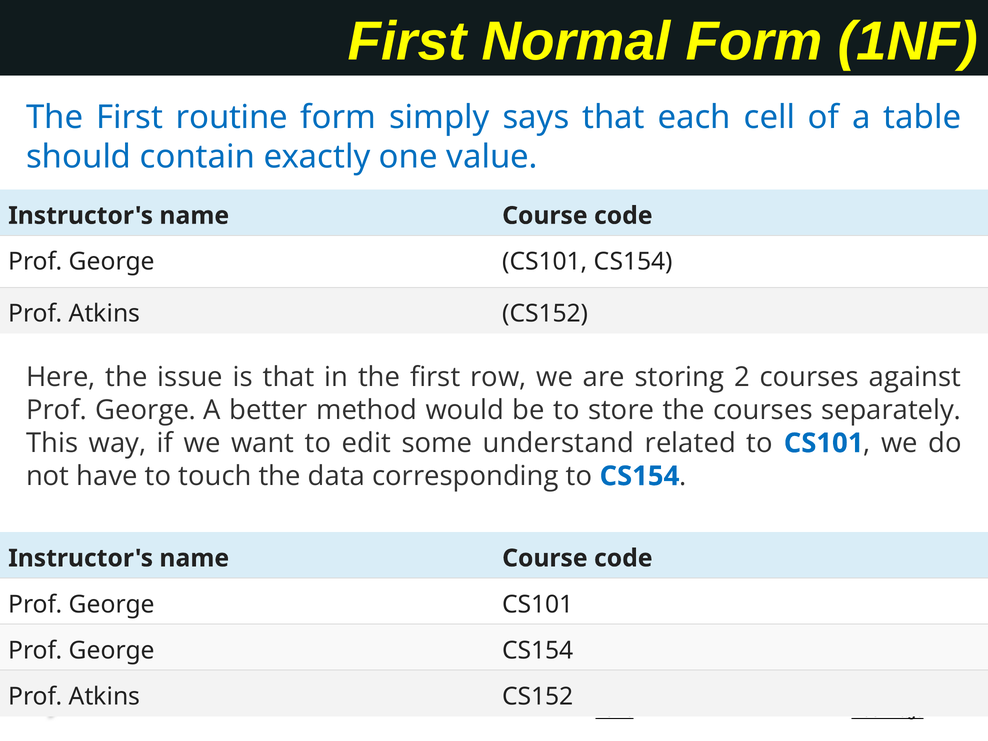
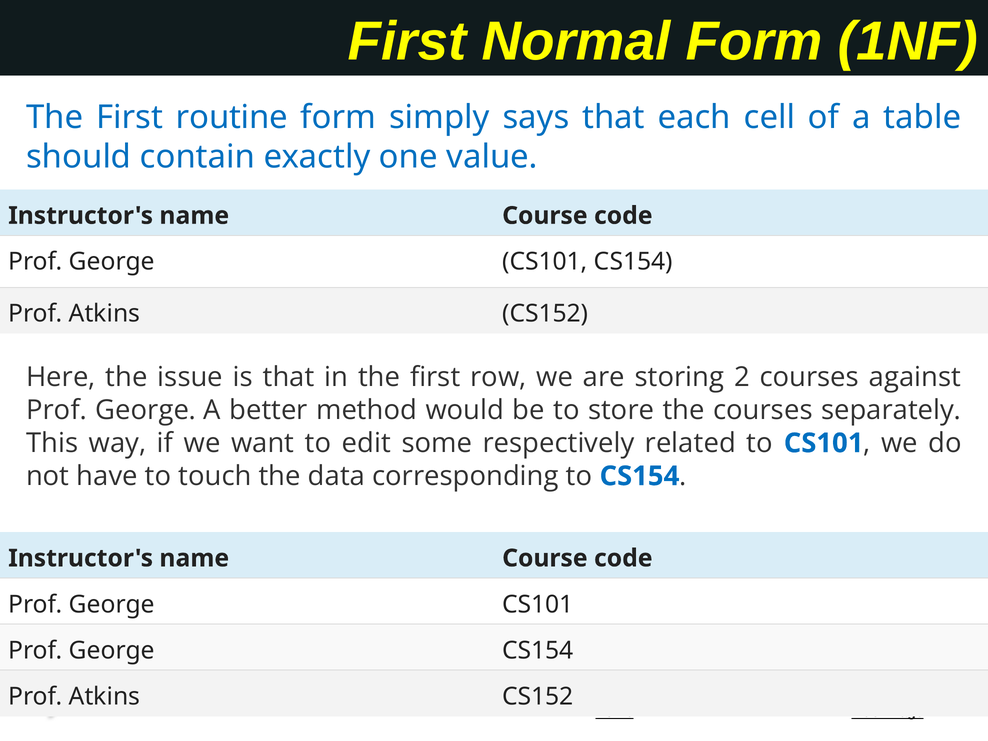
understand: understand -> respectively
